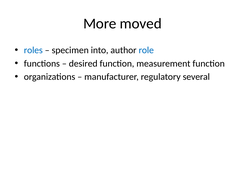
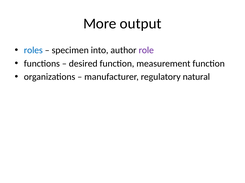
moved: moved -> output
role colour: blue -> purple
several: several -> natural
